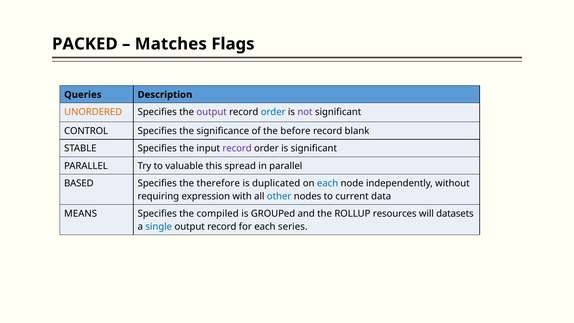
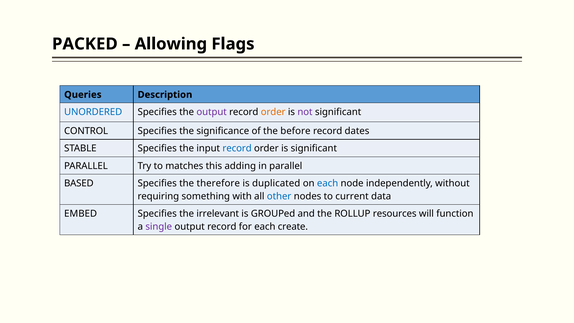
Matches: Matches -> Allowing
UNORDERED colour: orange -> blue
order at (273, 112) colour: blue -> orange
blank: blank -> dates
record at (237, 148) colour: purple -> blue
valuable: valuable -> matches
spread: spread -> adding
expression: expression -> something
MEANS: MEANS -> EMBED
compiled: compiled -> irrelevant
datasets: datasets -> function
single colour: blue -> purple
series: series -> create
